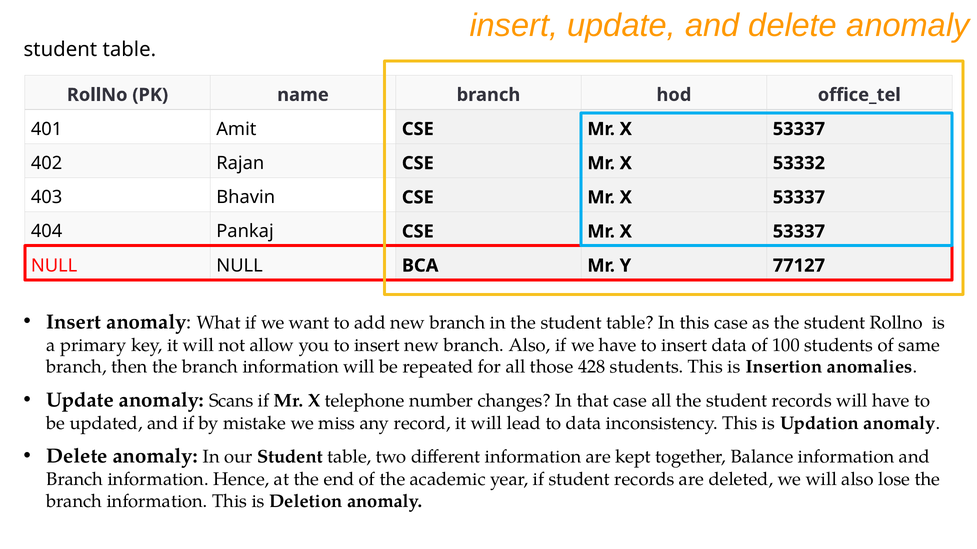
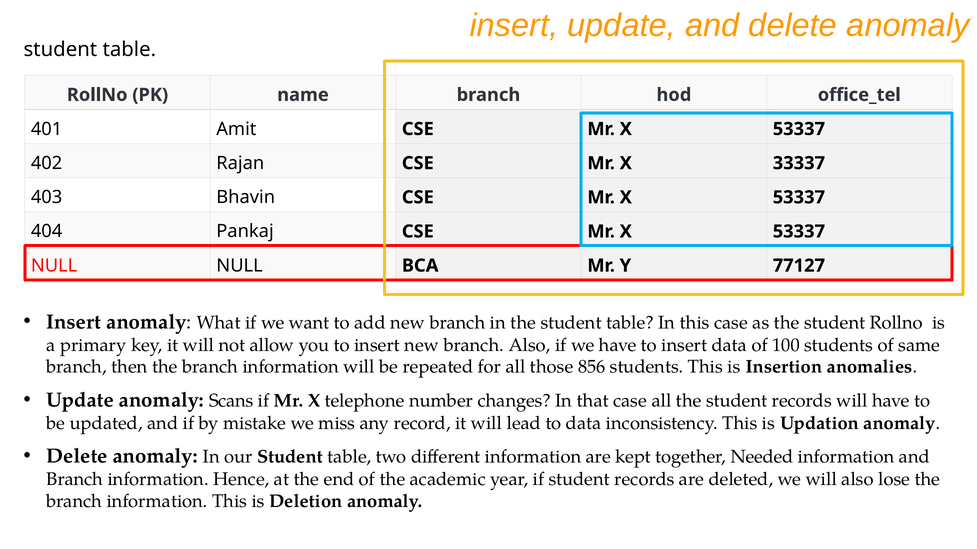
53332: 53332 -> 33337
428: 428 -> 856
Balance: Balance -> Needed
